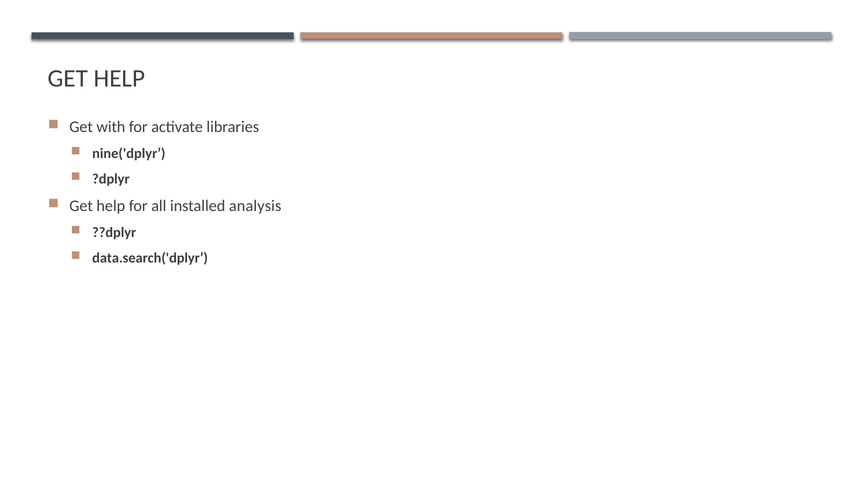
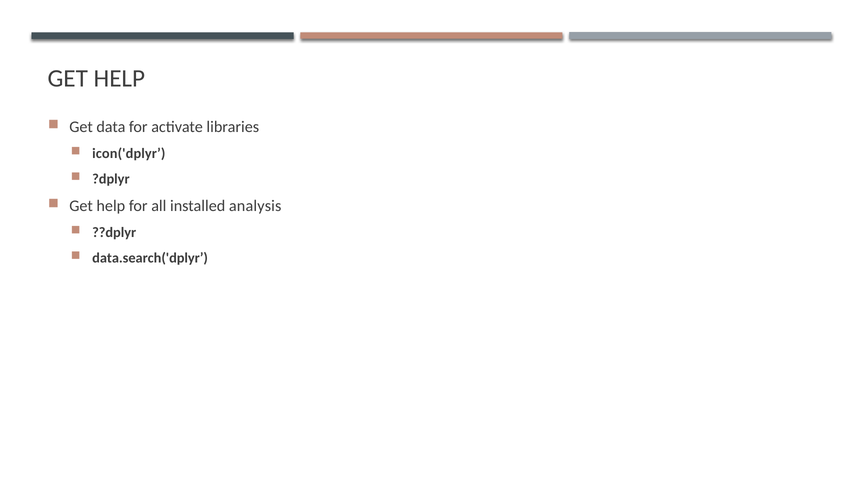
with: with -> data
nine('dplyr: nine('dplyr -> icon('dplyr
